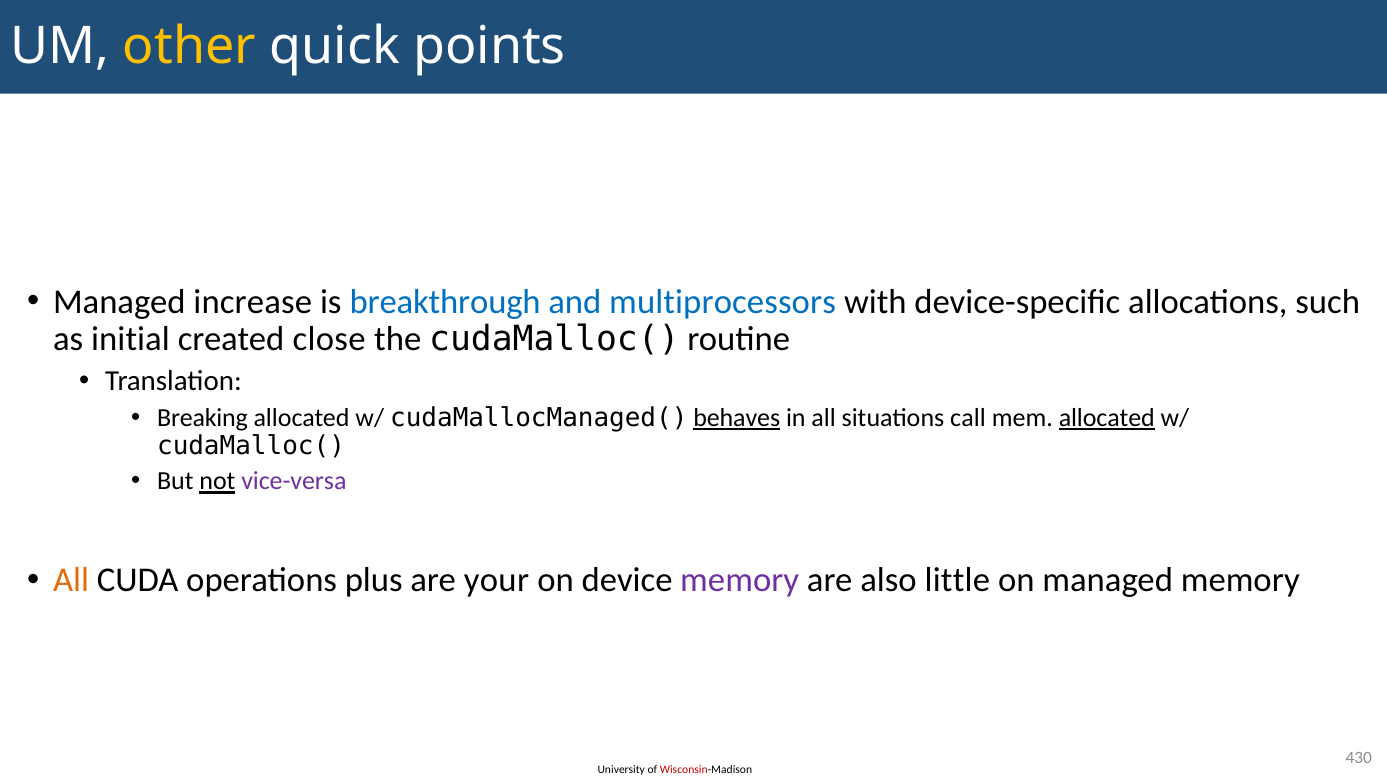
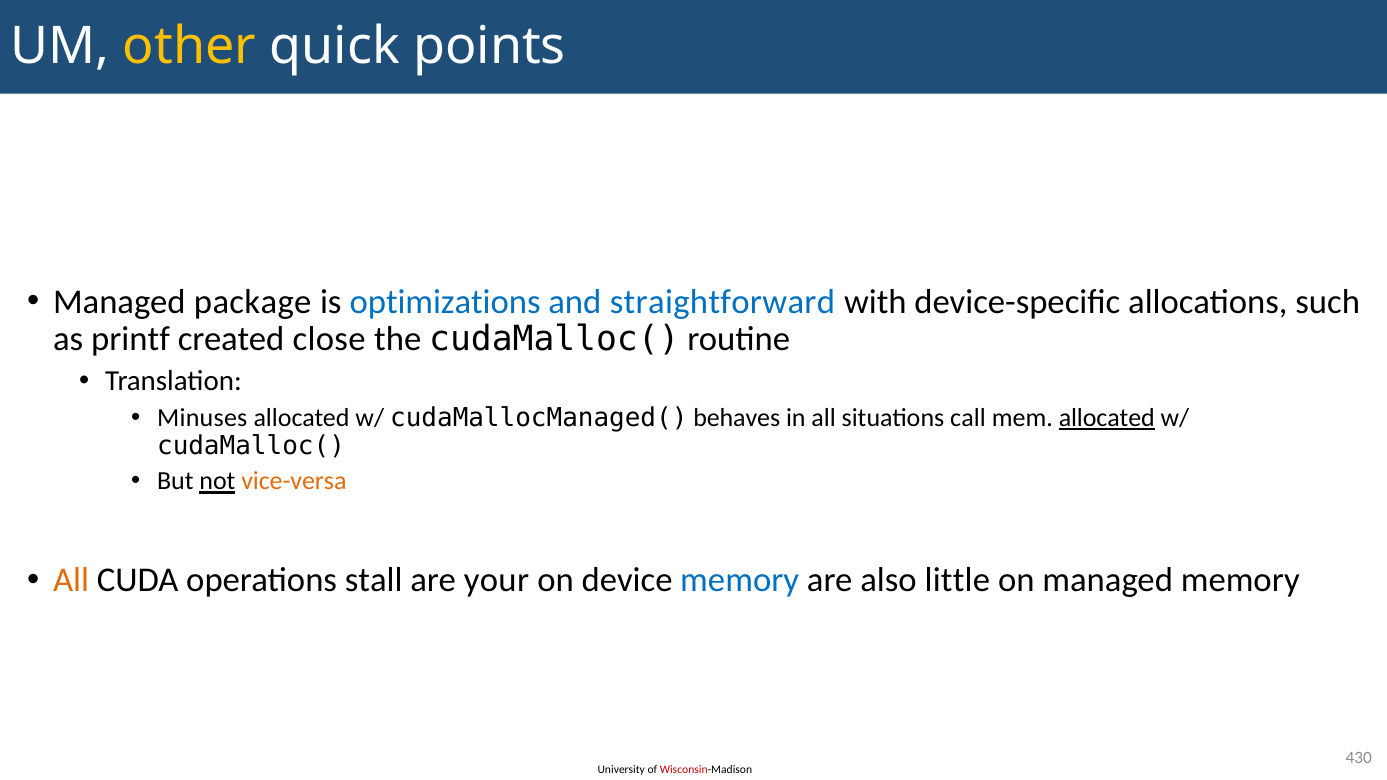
increase: increase -> package
breakthrough: breakthrough -> optimizations
multiprocessors: multiprocessors -> straightforward
initial: initial -> printf
Breaking: Breaking -> Minuses
behaves underline: present -> none
vice-versa colour: purple -> orange
plus: plus -> stall
memory at (740, 580) colour: purple -> blue
